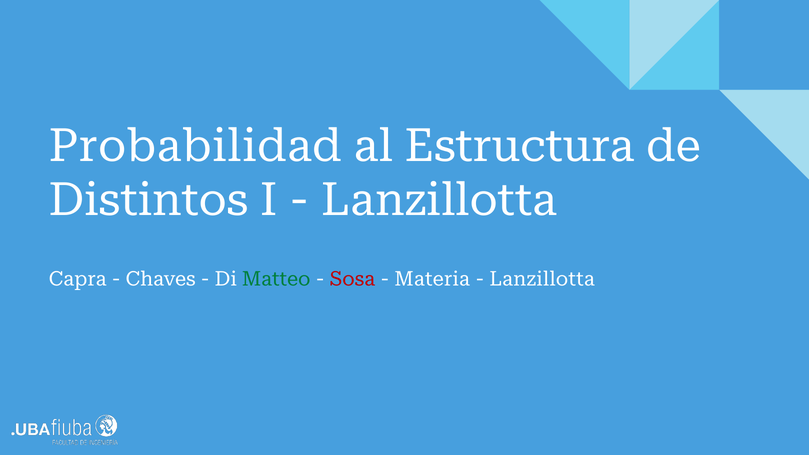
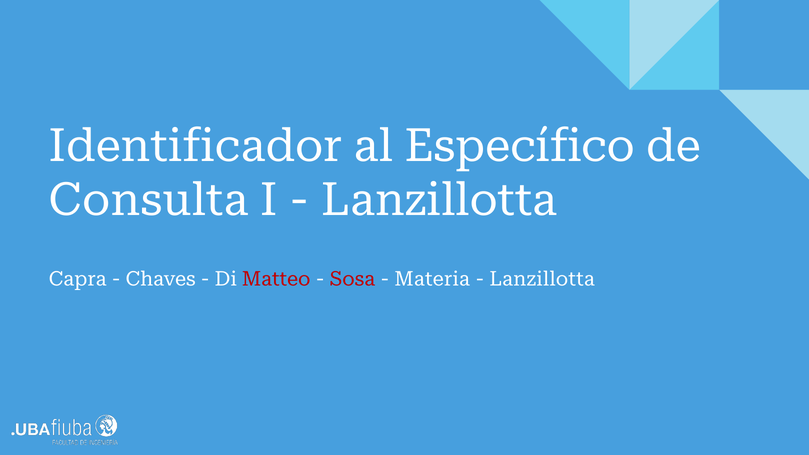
Probabilidad: Probabilidad -> Identificador
Estructura: Estructura -> Específico
Distintos: Distintos -> Consulta
Matteo colour: green -> red
